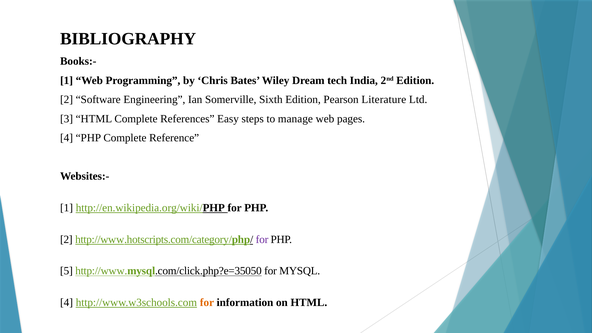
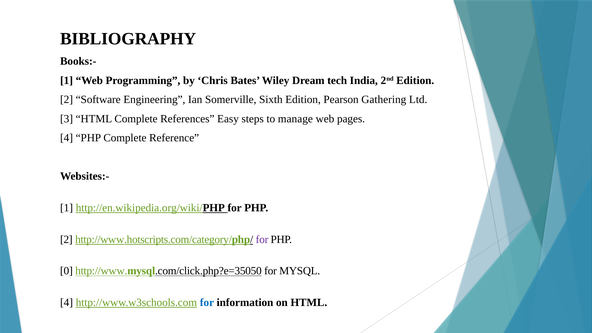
Literature: Literature -> Gathering
5: 5 -> 0
for at (207, 303) colour: orange -> blue
